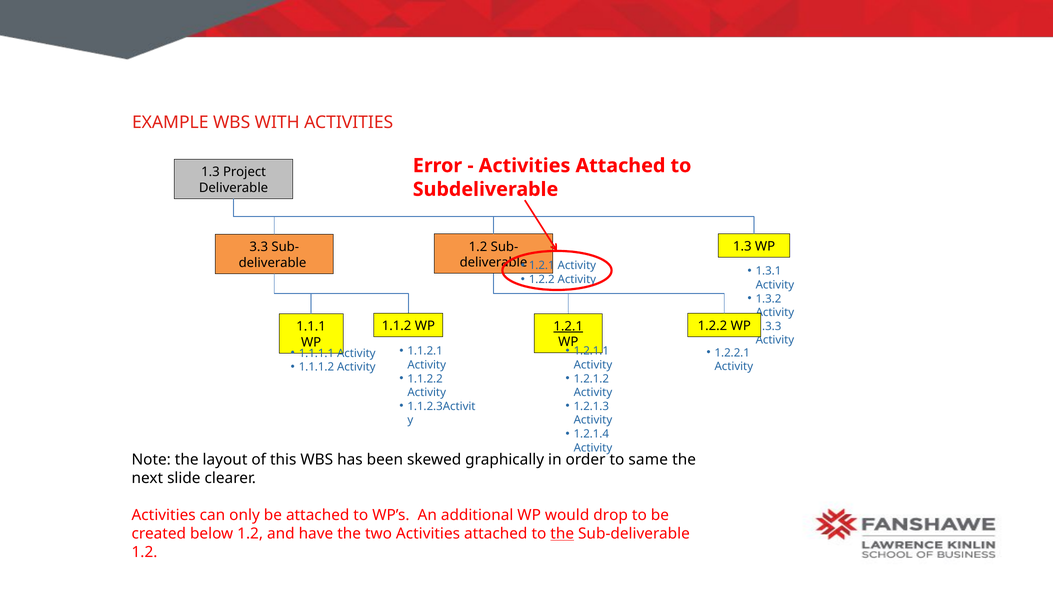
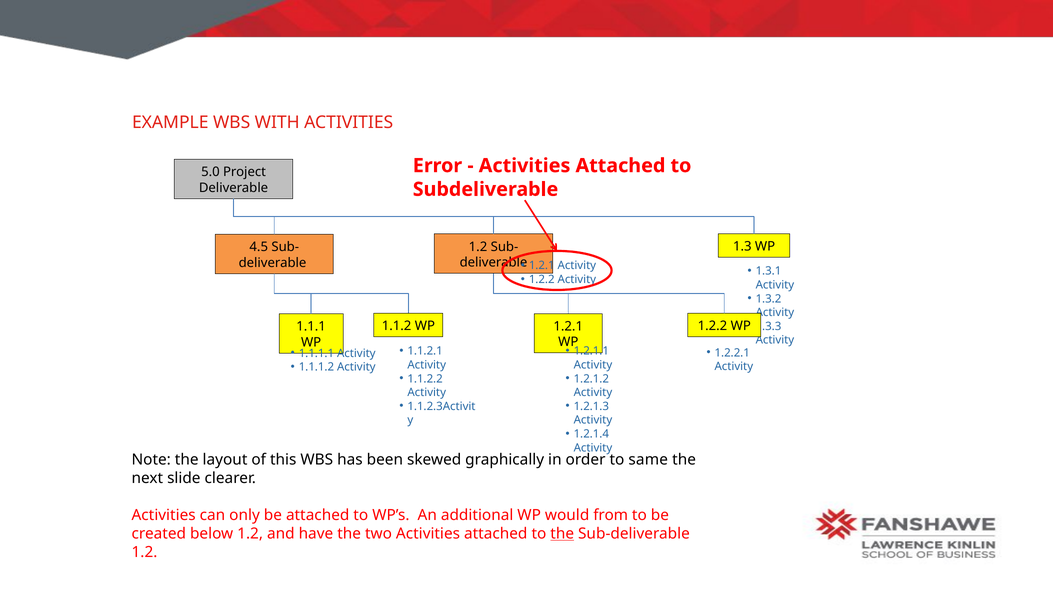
1.3 at (210, 172): 1.3 -> 5.0
3.3: 3.3 -> 4.5
1.2.1 at (568, 326) underline: present -> none
drop: drop -> from
